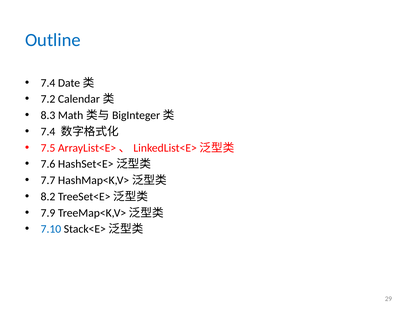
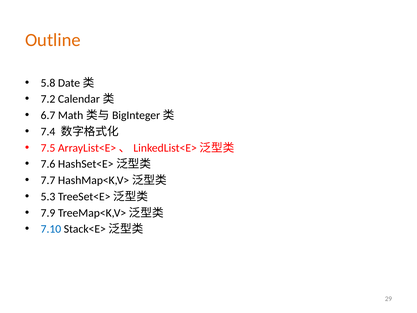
Outline colour: blue -> orange
7.4 at (48, 83): 7.4 -> 5.8
8.3: 8.3 -> 6.7
8.2: 8.2 -> 5.3
